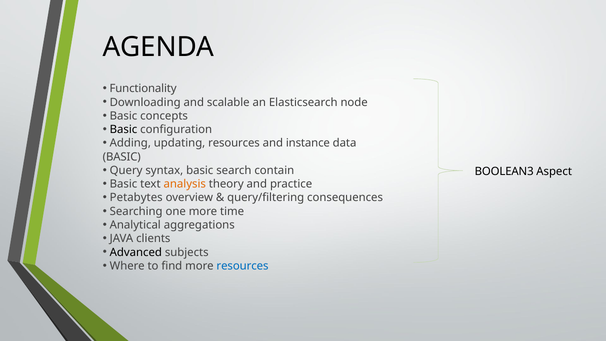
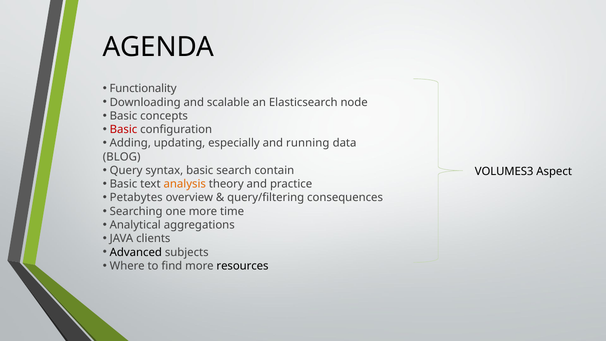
Basic at (124, 129) colour: black -> red
updating resources: resources -> especially
instance: instance -> running
BASIC at (122, 157): BASIC -> BLOG
BOOLEAN3: BOOLEAN3 -> VOLUMES3
resources at (243, 266) colour: blue -> black
